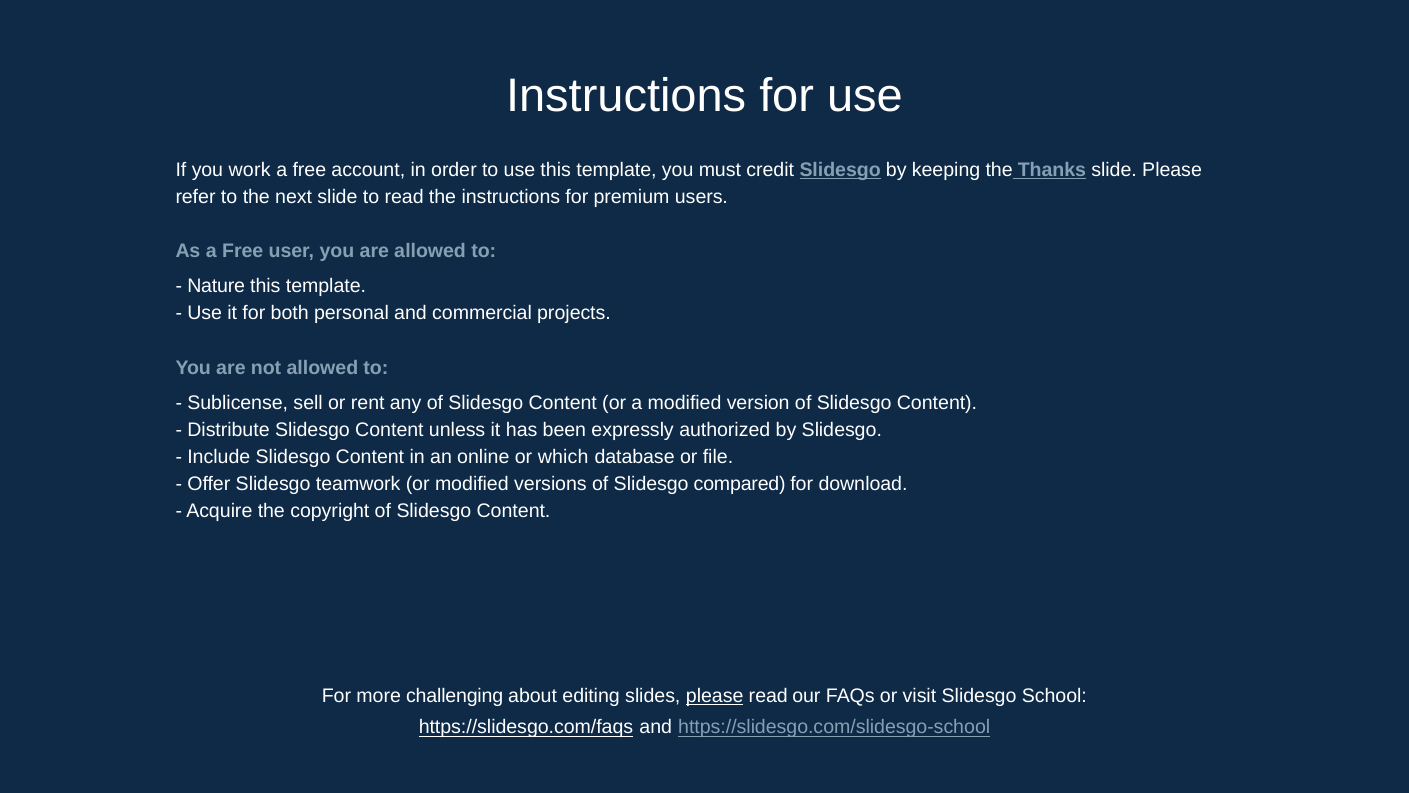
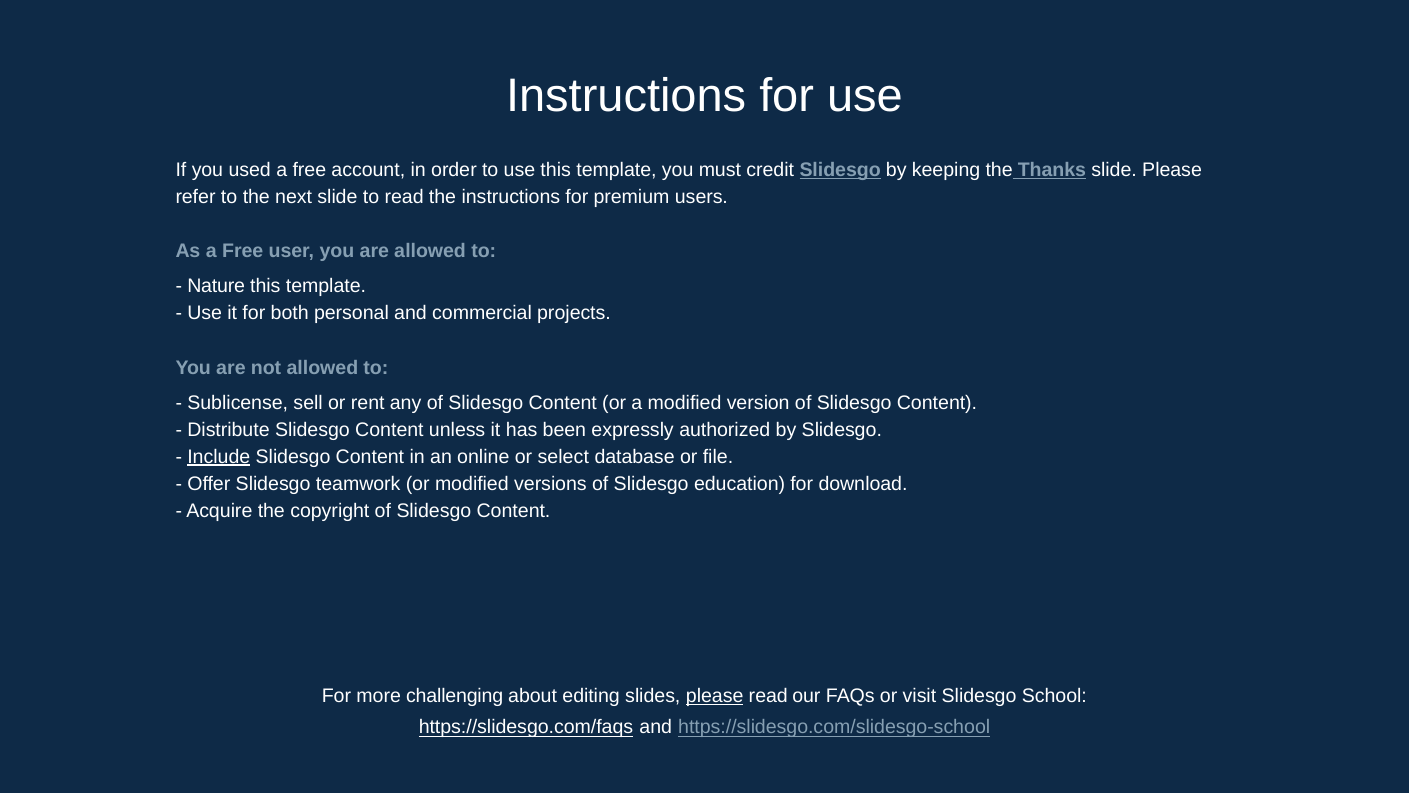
work: work -> used
Include underline: none -> present
which: which -> select
compared: compared -> education
